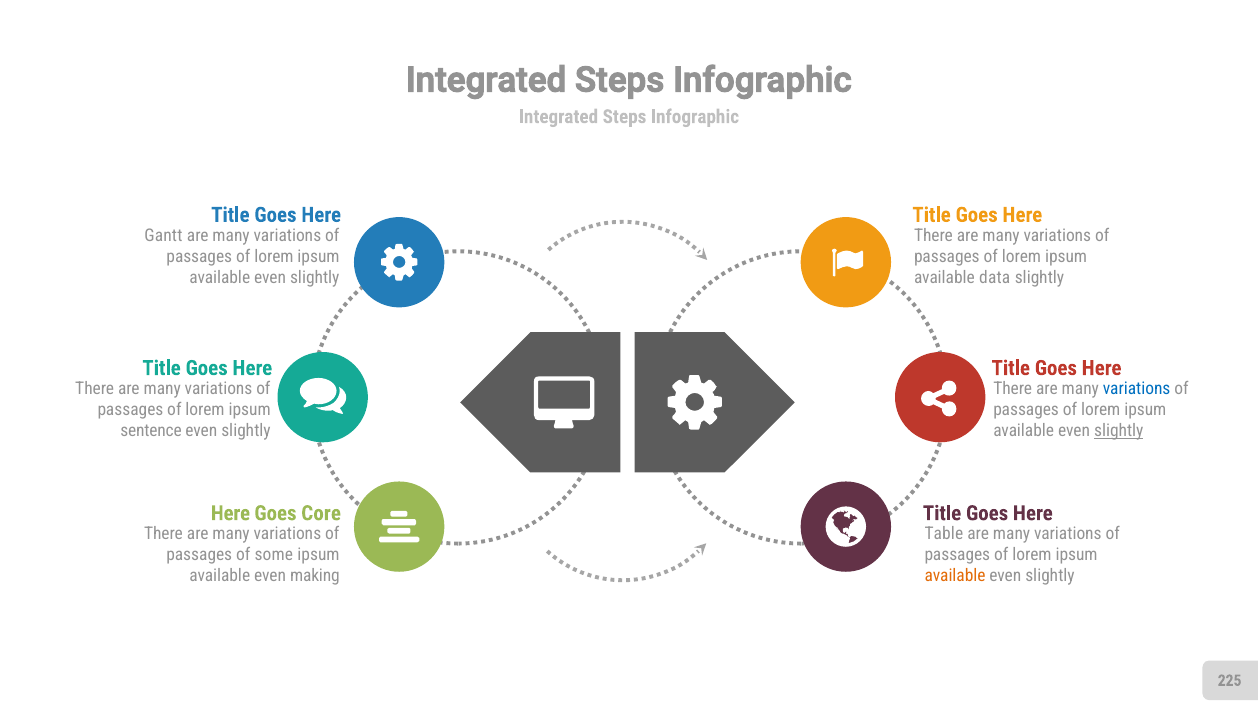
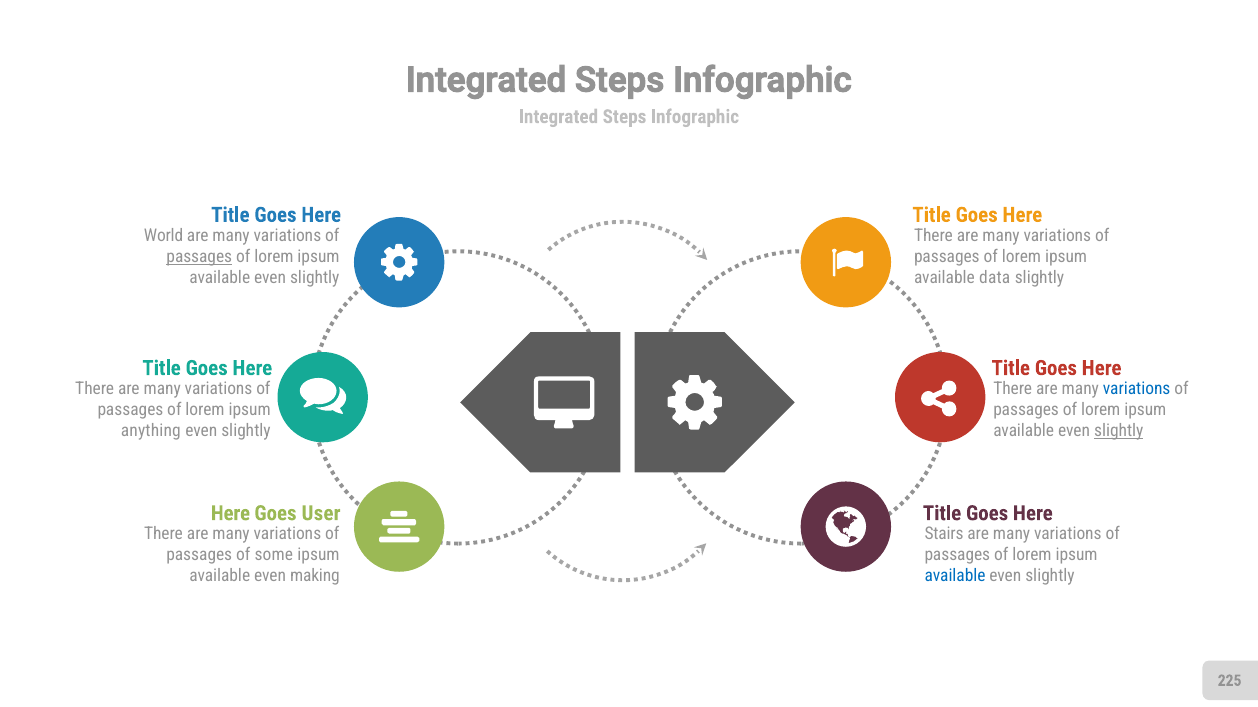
Gantt: Gantt -> World
passages at (199, 257) underline: none -> present
sentence: sentence -> anything
Core: Core -> User
Table: Table -> Stairs
available at (955, 576) colour: orange -> blue
